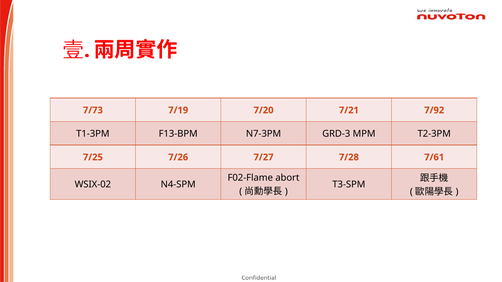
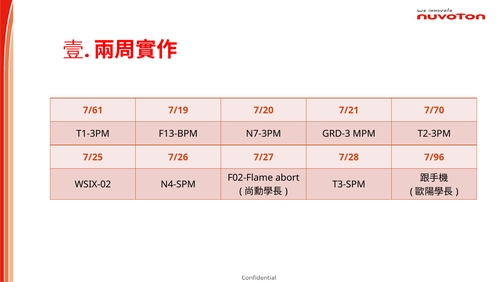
7/73: 7/73 -> 7/61
7/92: 7/92 -> 7/70
7/61: 7/61 -> 7/96
